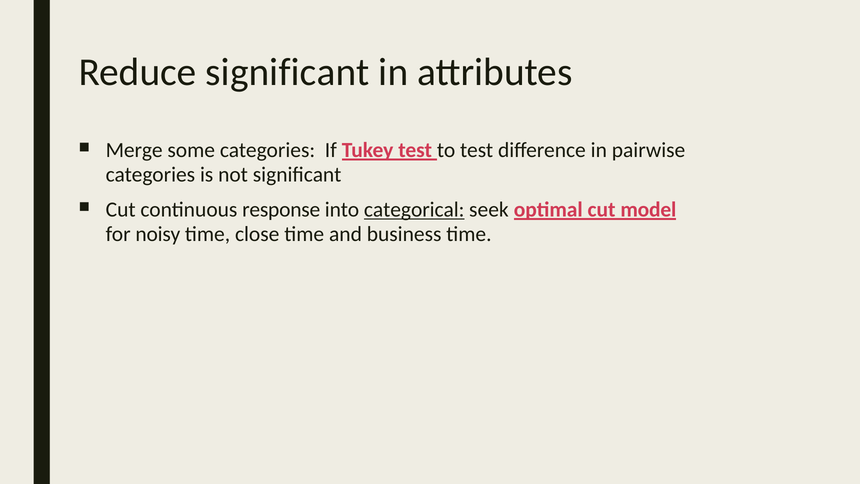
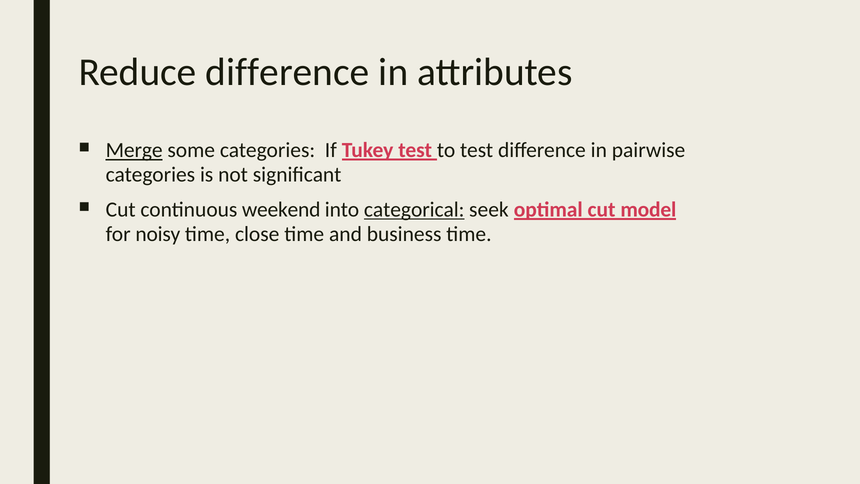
Reduce significant: significant -> difference
Merge underline: none -> present
response: response -> weekend
